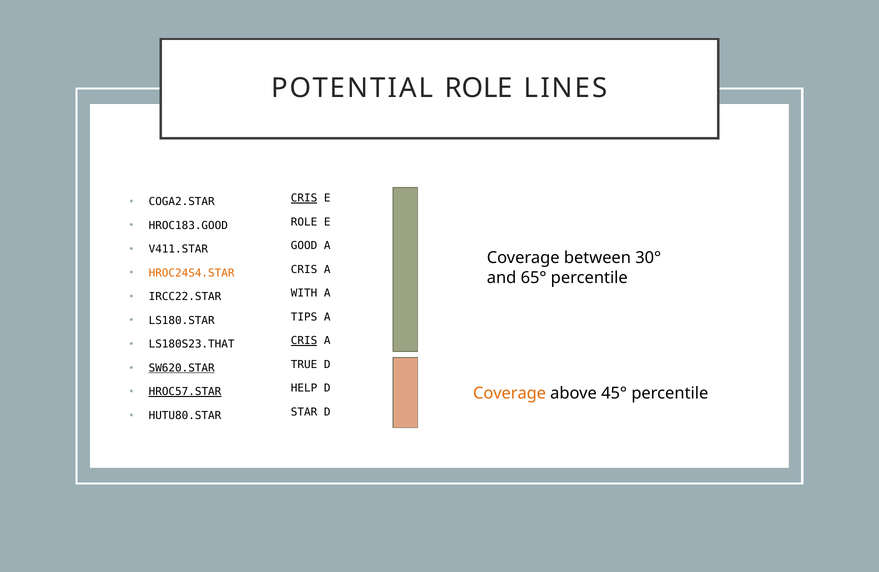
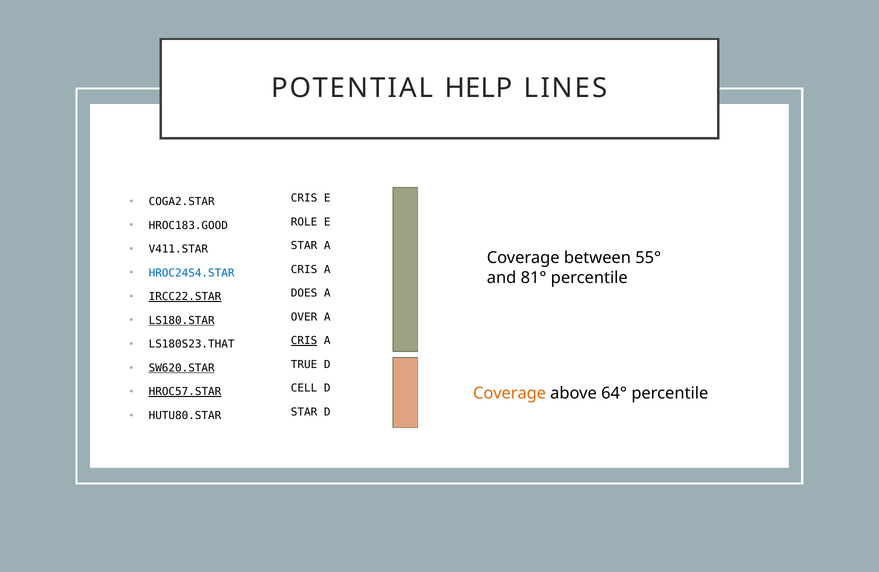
POTENTIAL ROLE: ROLE -> HELP
CRIS at (304, 198) underline: present -> none
GOOD at (304, 246): GOOD -> STAR
30°: 30° -> 55°
HROC24S4.STAR colour: orange -> blue
65°: 65° -> 81°
WITH: WITH -> DOES
IRCC22.STAR underline: none -> present
TIPS: TIPS -> OVER
LS180.STAR underline: none -> present
HELP: HELP -> CELL
45°: 45° -> 64°
